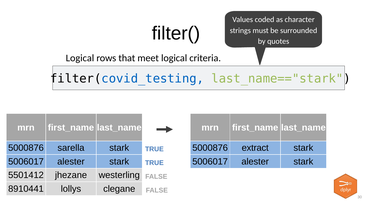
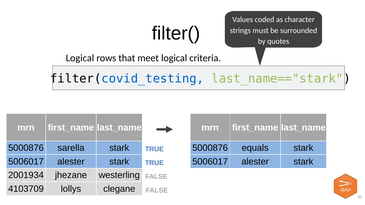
extract: extract -> equals
5501412: 5501412 -> 2001934
8910441: 8910441 -> 4103709
